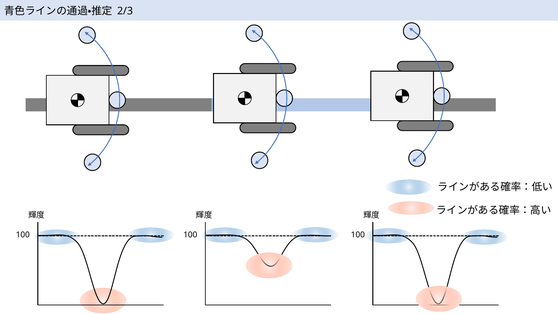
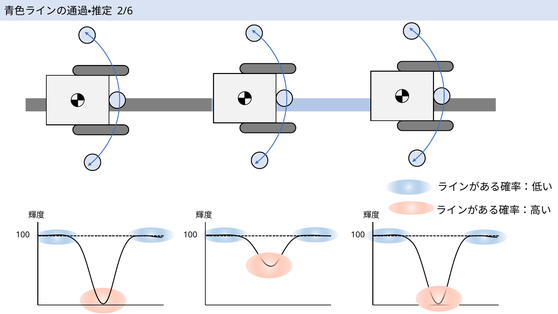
2/3: 2/3 -> 2/6
